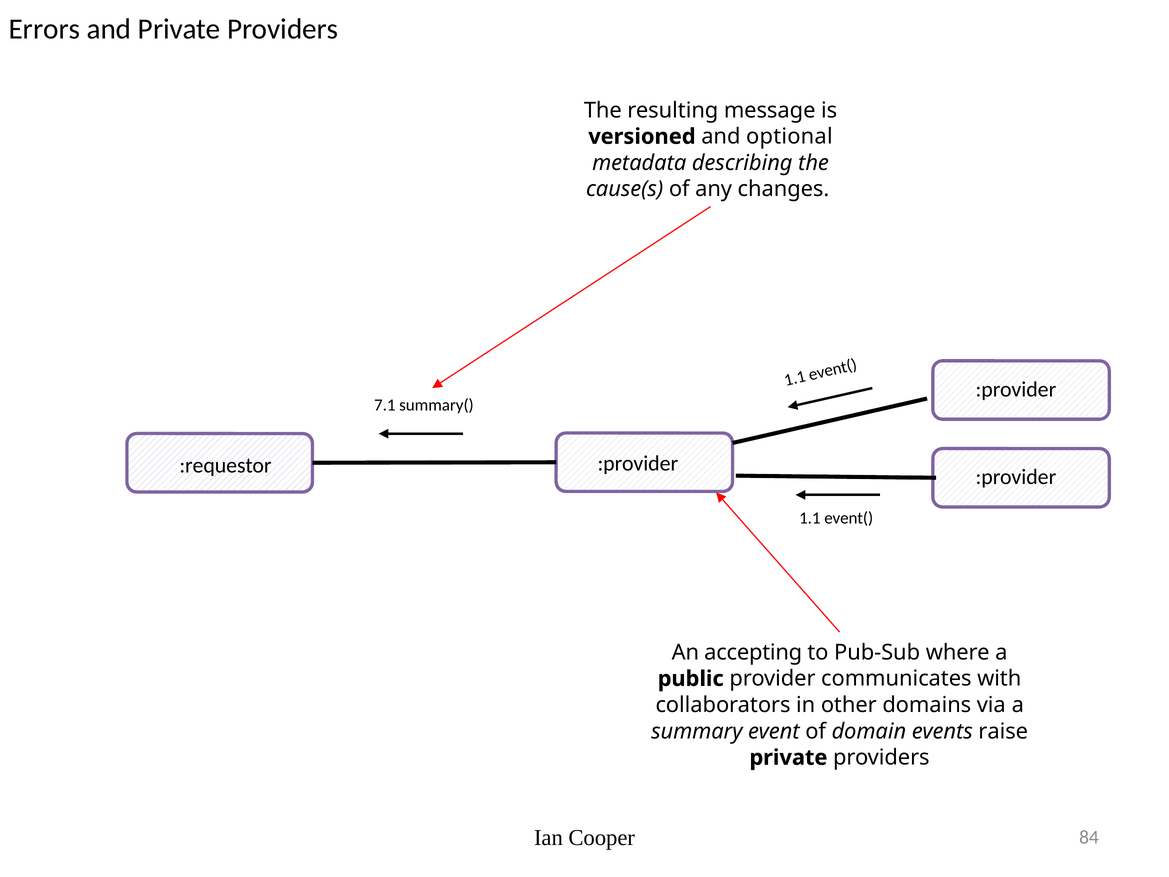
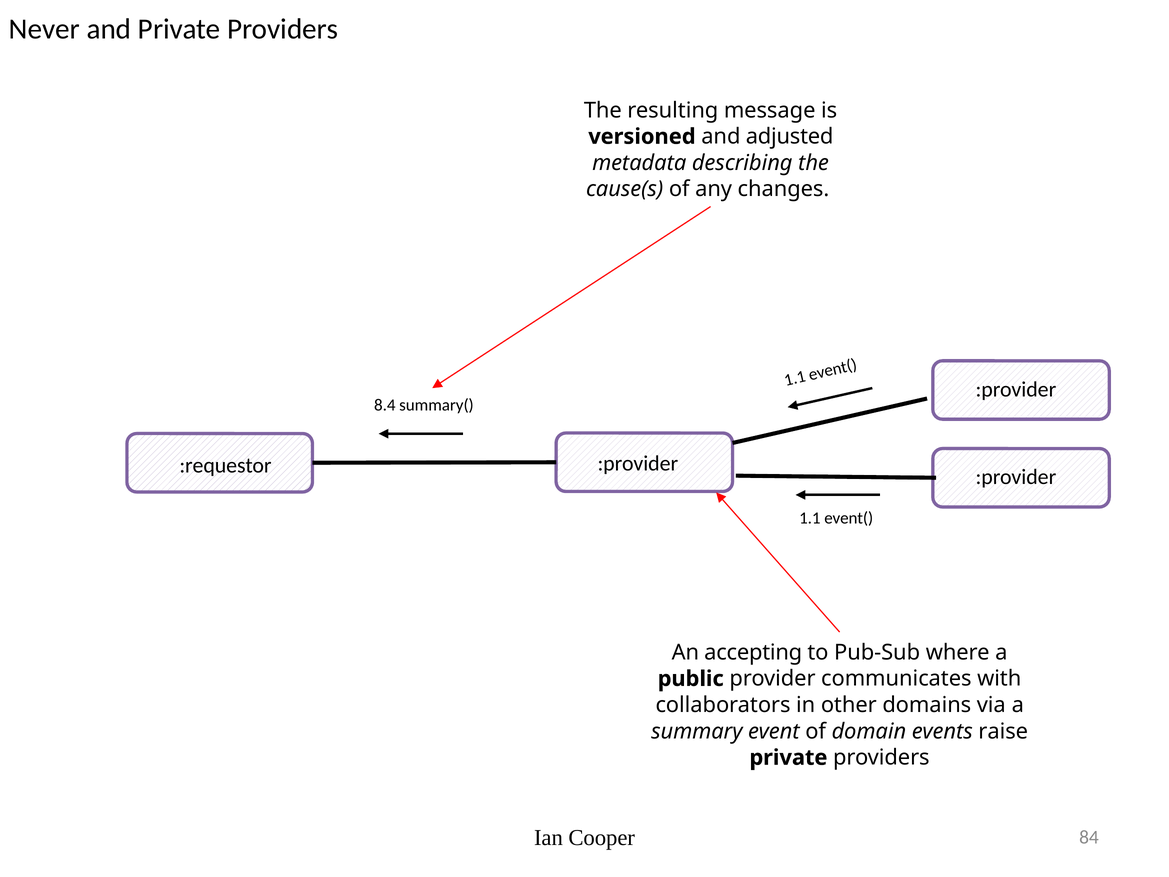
Errors: Errors -> Never
optional: optional -> adjusted
7.1: 7.1 -> 8.4
